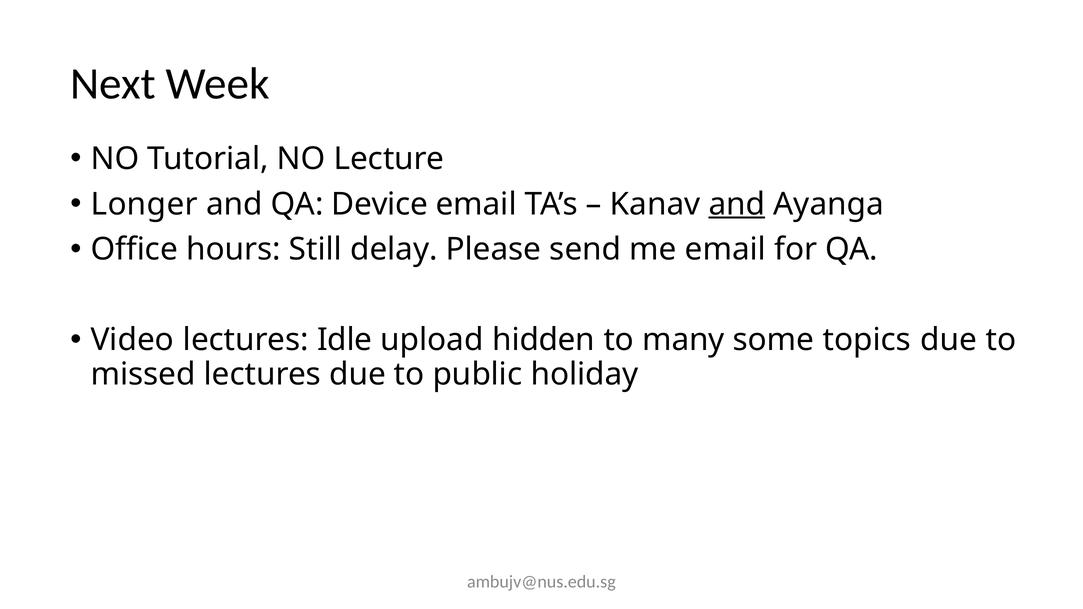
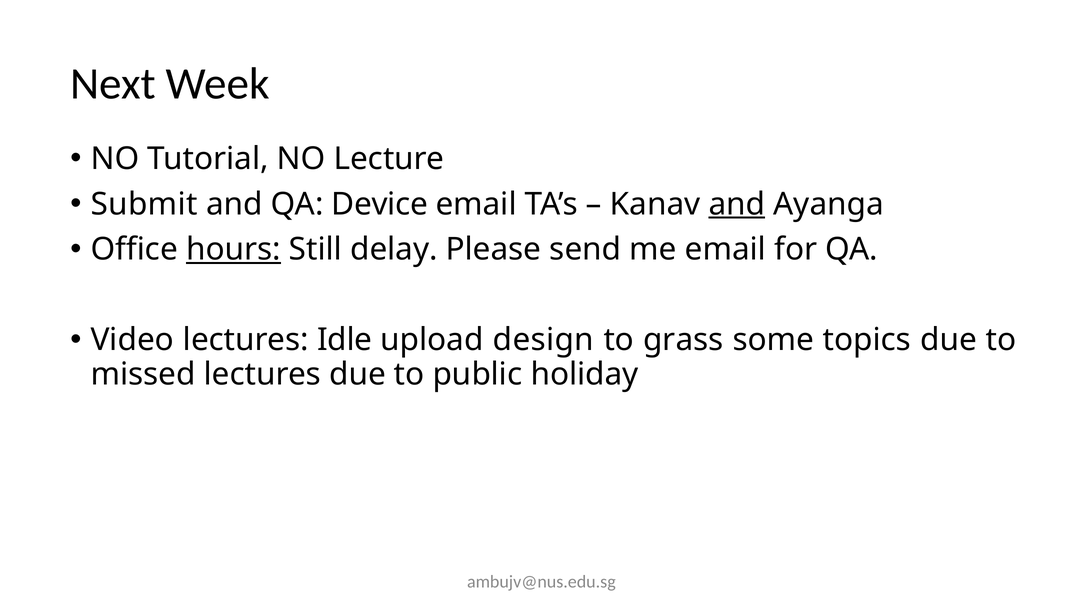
Longer: Longer -> Submit
hours underline: none -> present
hidden: hidden -> design
many: many -> grass
